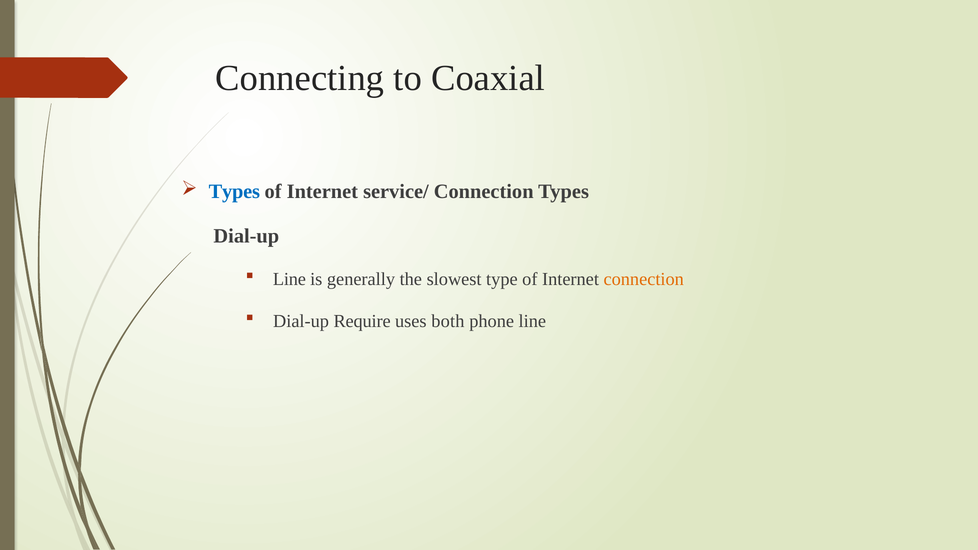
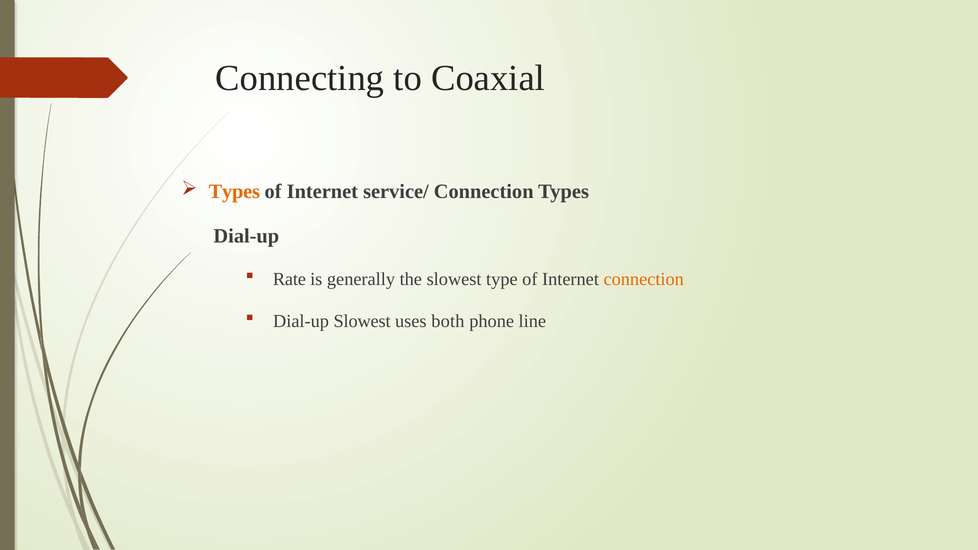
Types at (234, 192) colour: blue -> orange
Line at (289, 279): Line -> Rate
Dial-up Require: Require -> Slowest
